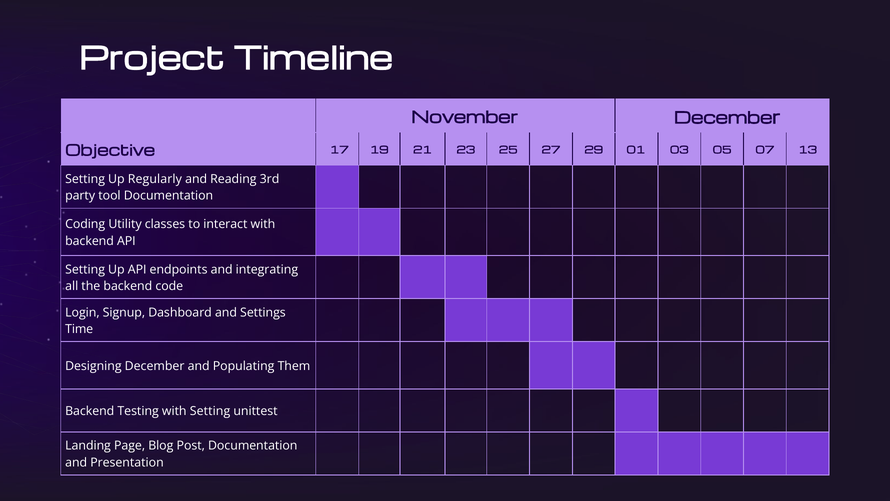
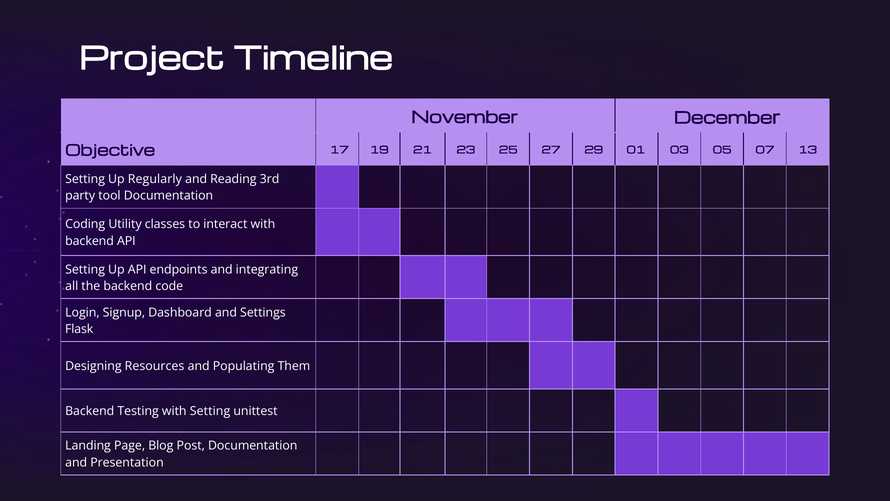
Time: Time -> Flask
Designing December: December -> Resources
